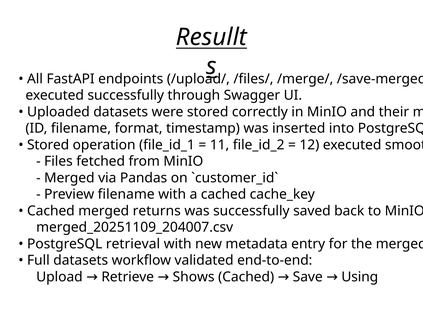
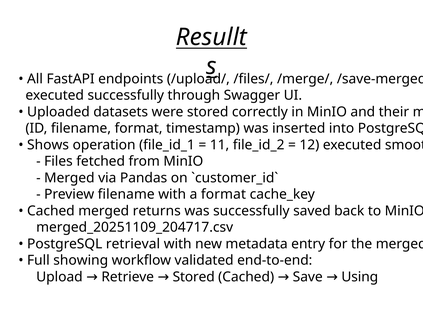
Stored at (48, 145): Stored -> Shows
a cached: cached -> format
merged_20251109_204007.csv: merged_20251109_204007.csv -> merged_20251109_204717.csv
Full datasets: datasets -> showing
Retrieve Shows: Shows -> Stored
